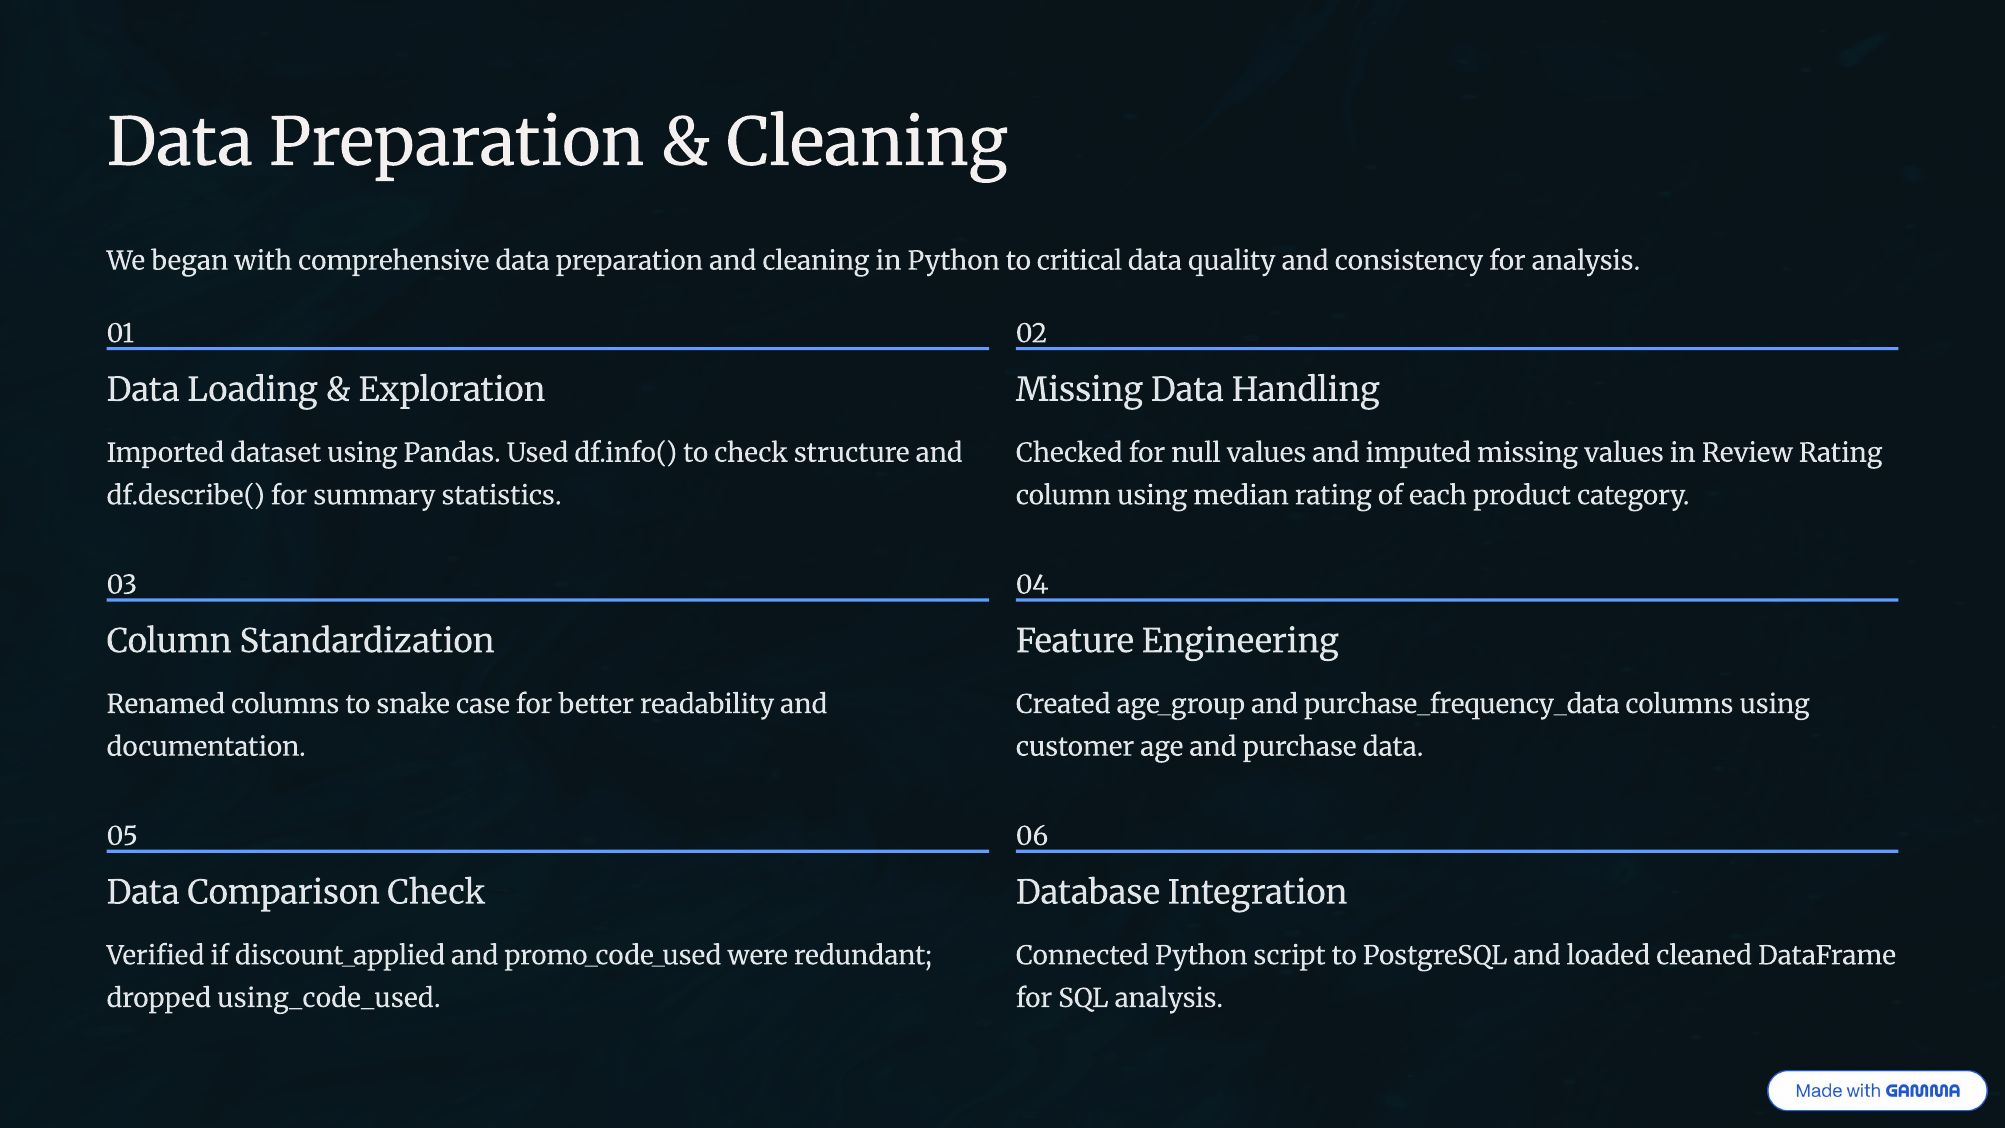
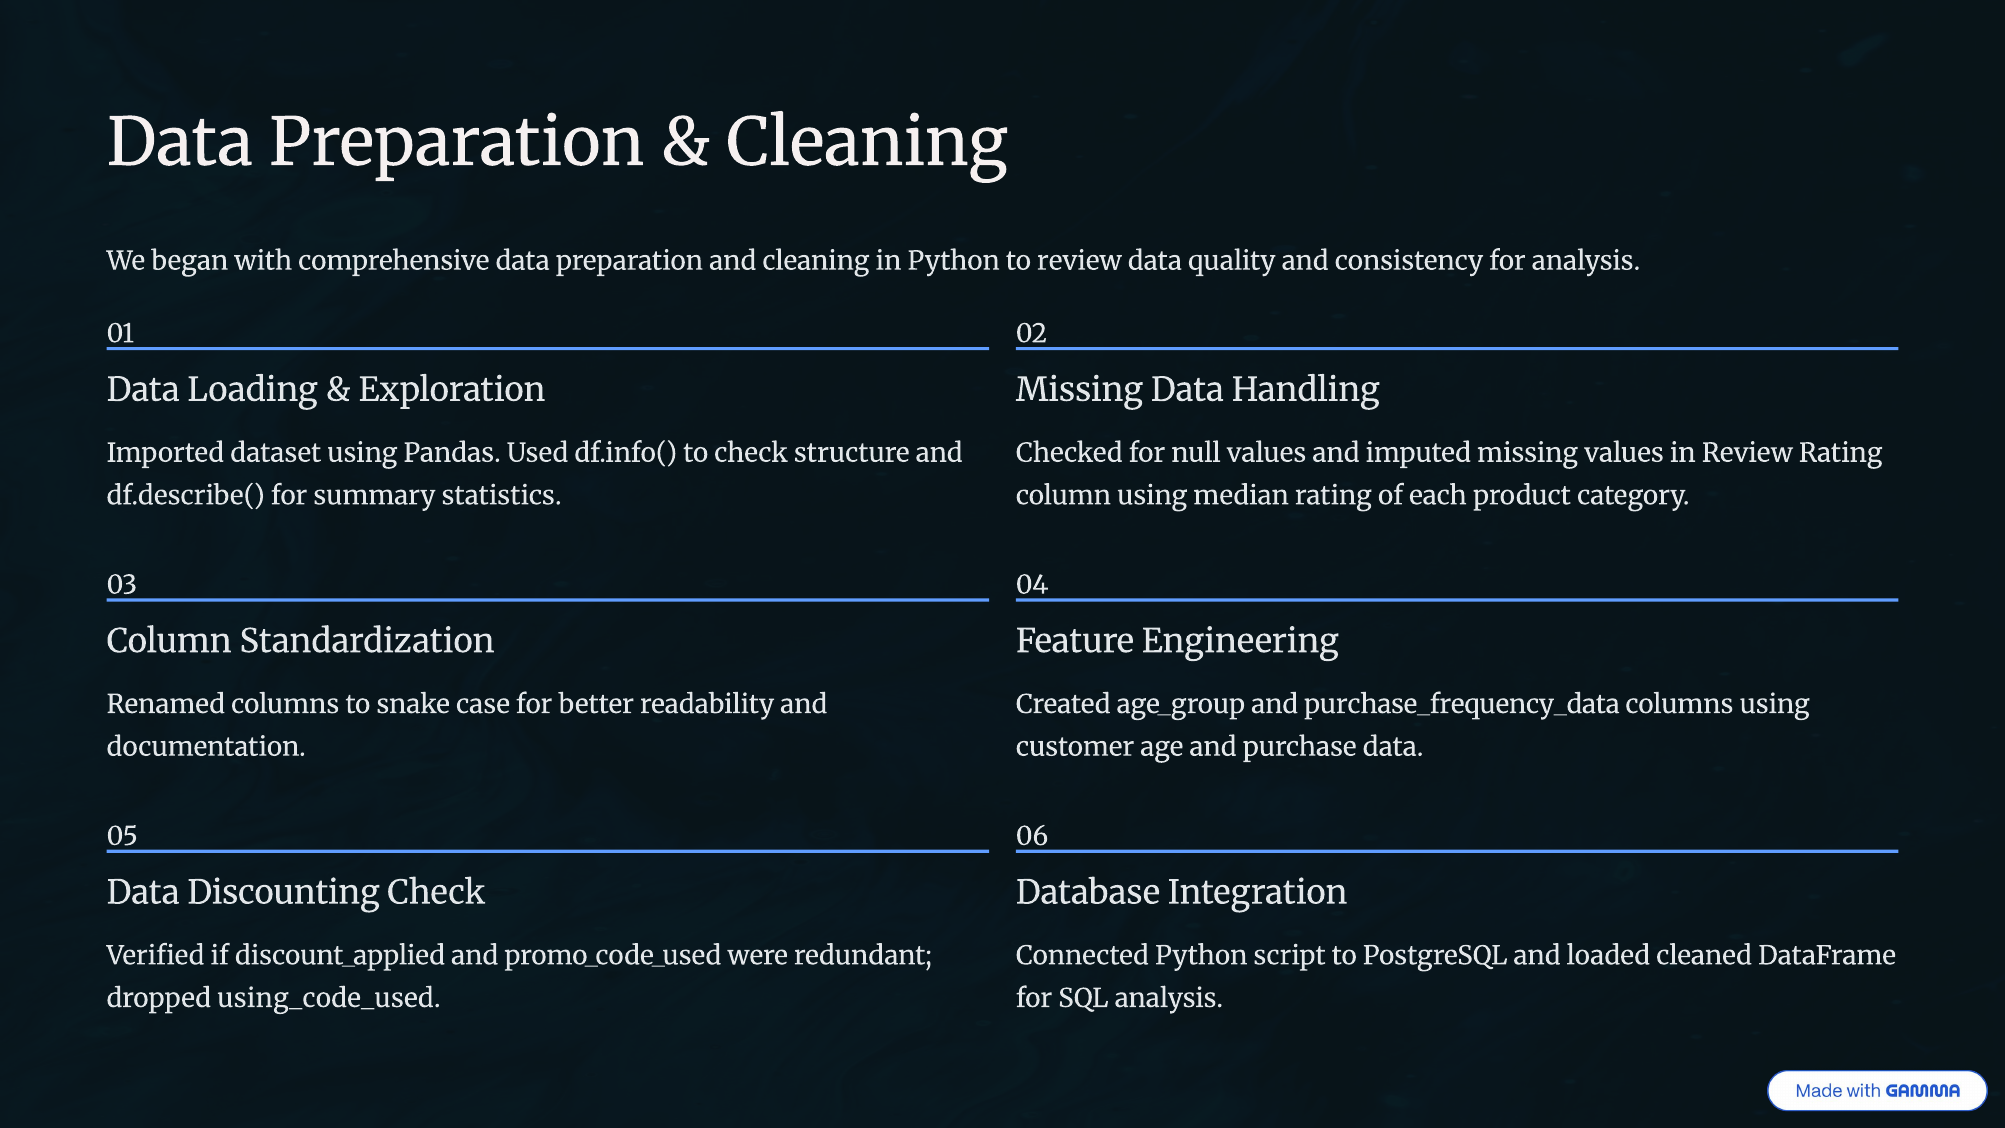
to critical: critical -> review
Comparison: Comparison -> Discounting
